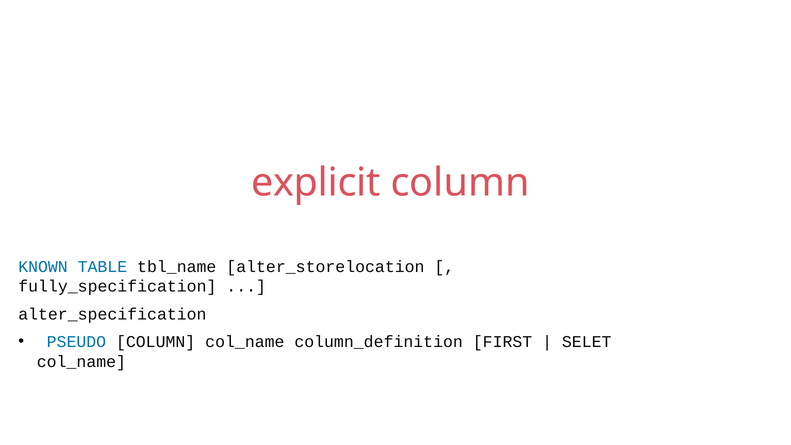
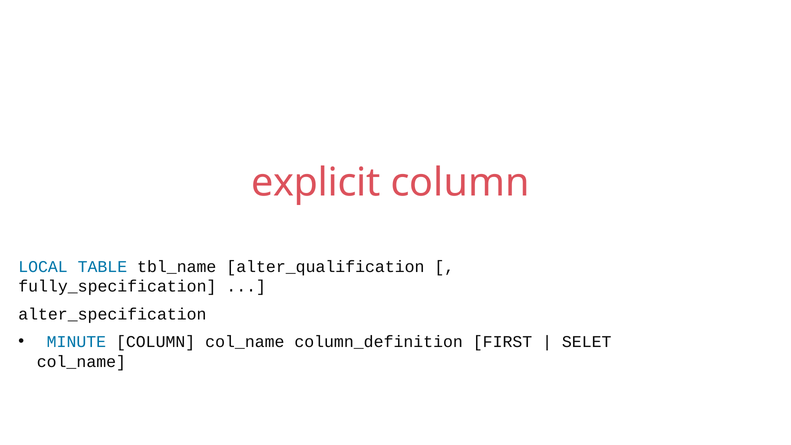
KNOWN: KNOWN -> LOCAL
alter_storelocation: alter_storelocation -> alter_qualification
PSEUDO: PSEUDO -> MINUTE
